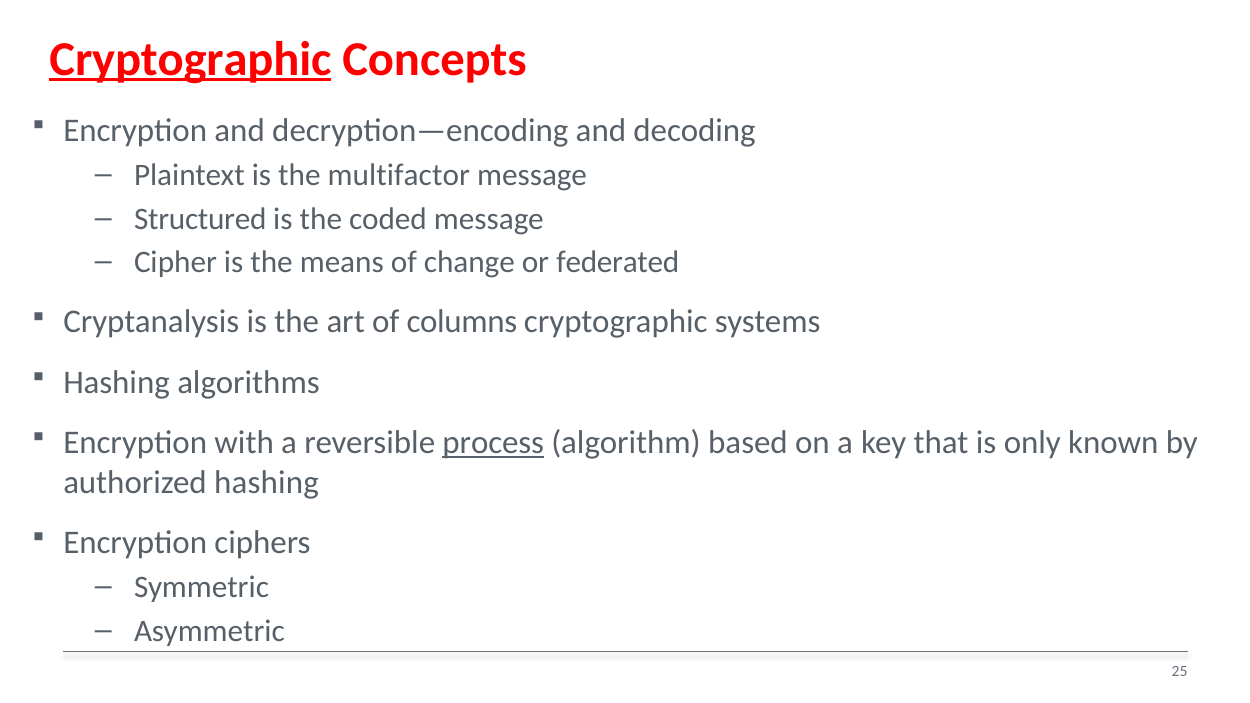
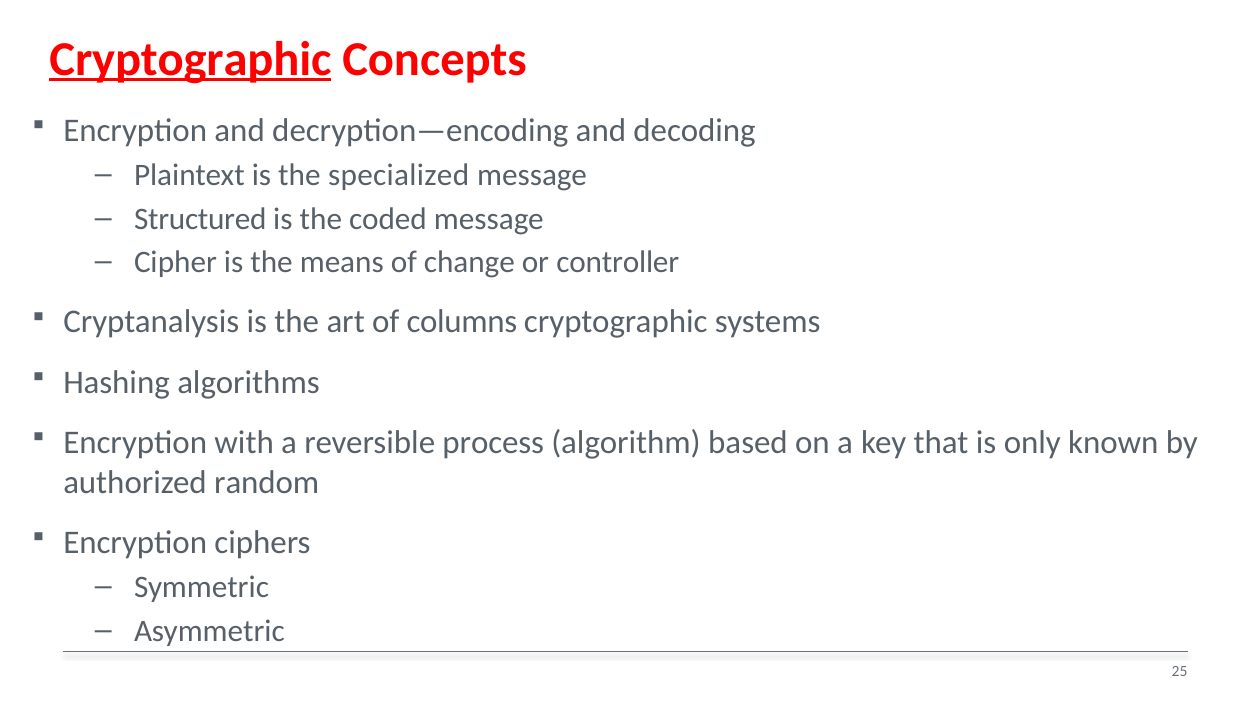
multifactor: multifactor -> specialized
federated: federated -> controller
process underline: present -> none
authorized hashing: hashing -> random
